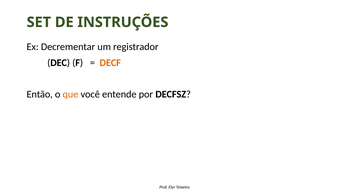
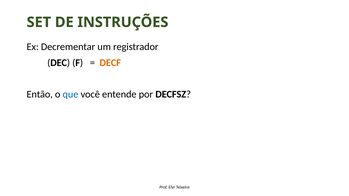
que colour: orange -> blue
